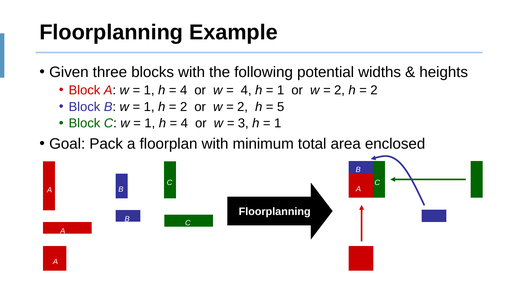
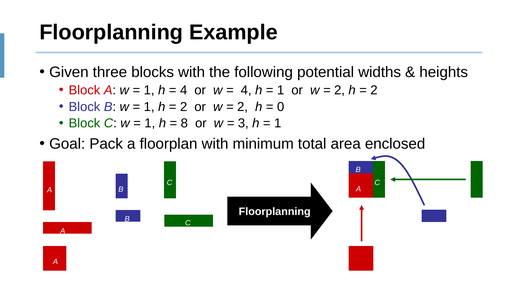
5: 5 -> 0
4 at (184, 124): 4 -> 8
